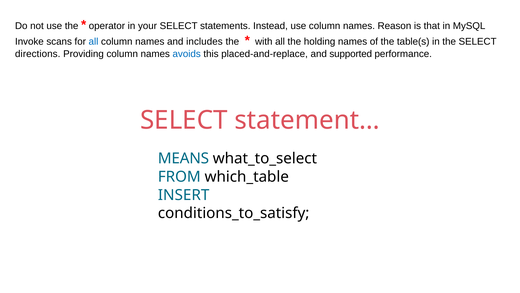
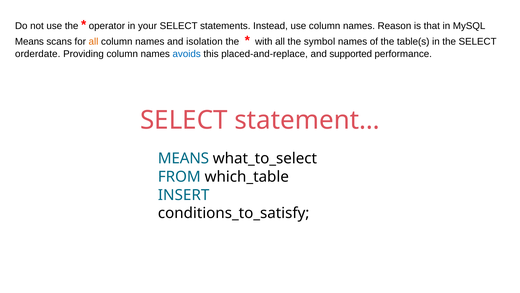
Invoke at (29, 41): Invoke -> Means
all at (93, 41) colour: blue -> orange
includes: includes -> isolation
holding: holding -> symbol
directions: directions -> orderdate
